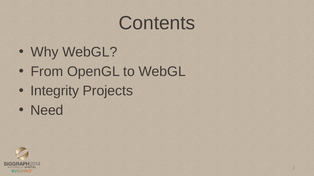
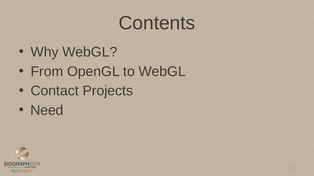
Integrity: Integrity -> Contact
